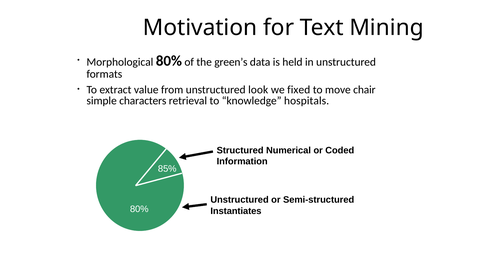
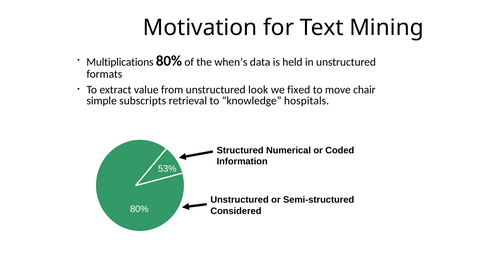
Morphological: Morphological -> Multiplications
green’s: green’s -> when’s
characters: characters -> subscripts
85%: 85% -> 53%
Instantiates: Instantiates -> Considered
